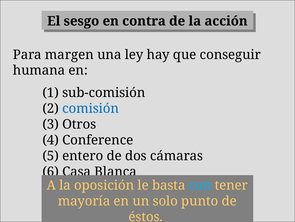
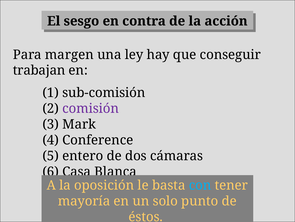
humana: humana -> trabajan
comisión colour: blue -> purple
Otros: Otros -> Mark
